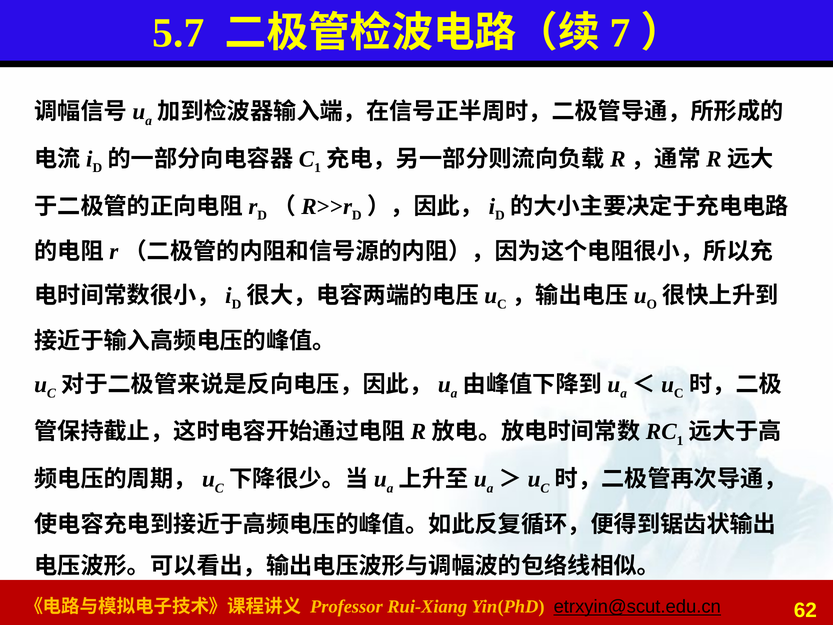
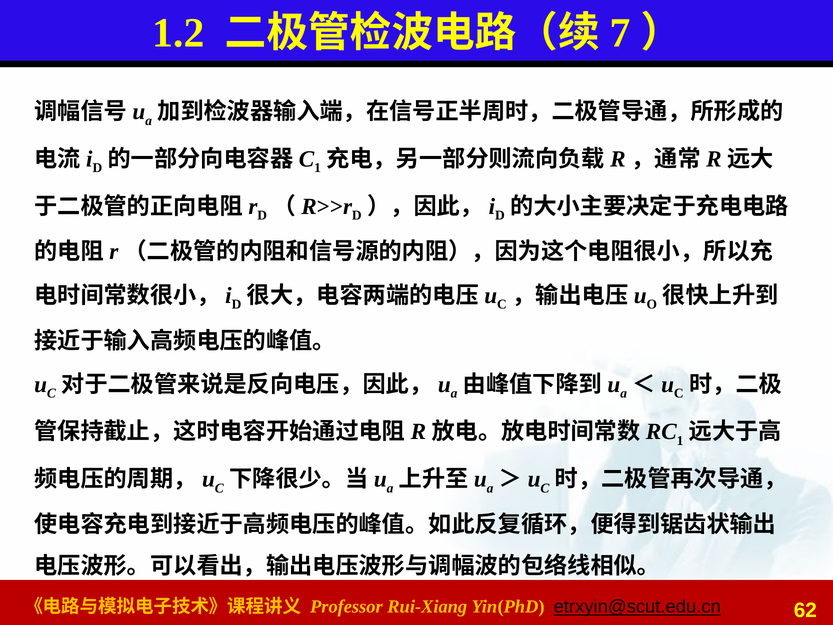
5.7: 5.7 -> 1.2
